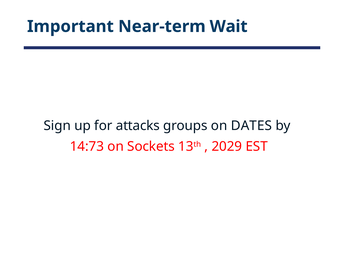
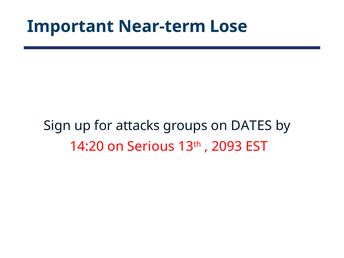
Wait: Wait -> Lose
14:73: 14:73 -> 14:20
Sockets: Sockets -> Serious
2029: 2029 -> 2093
